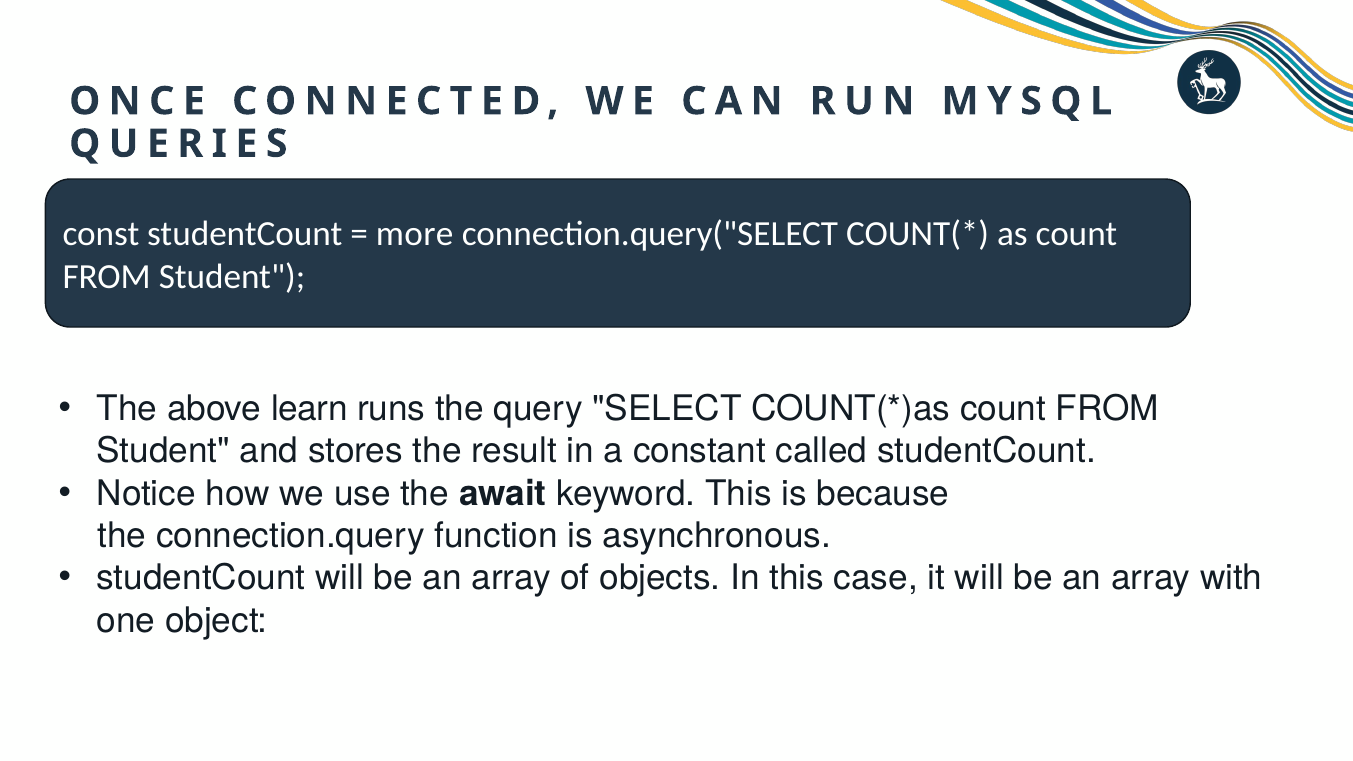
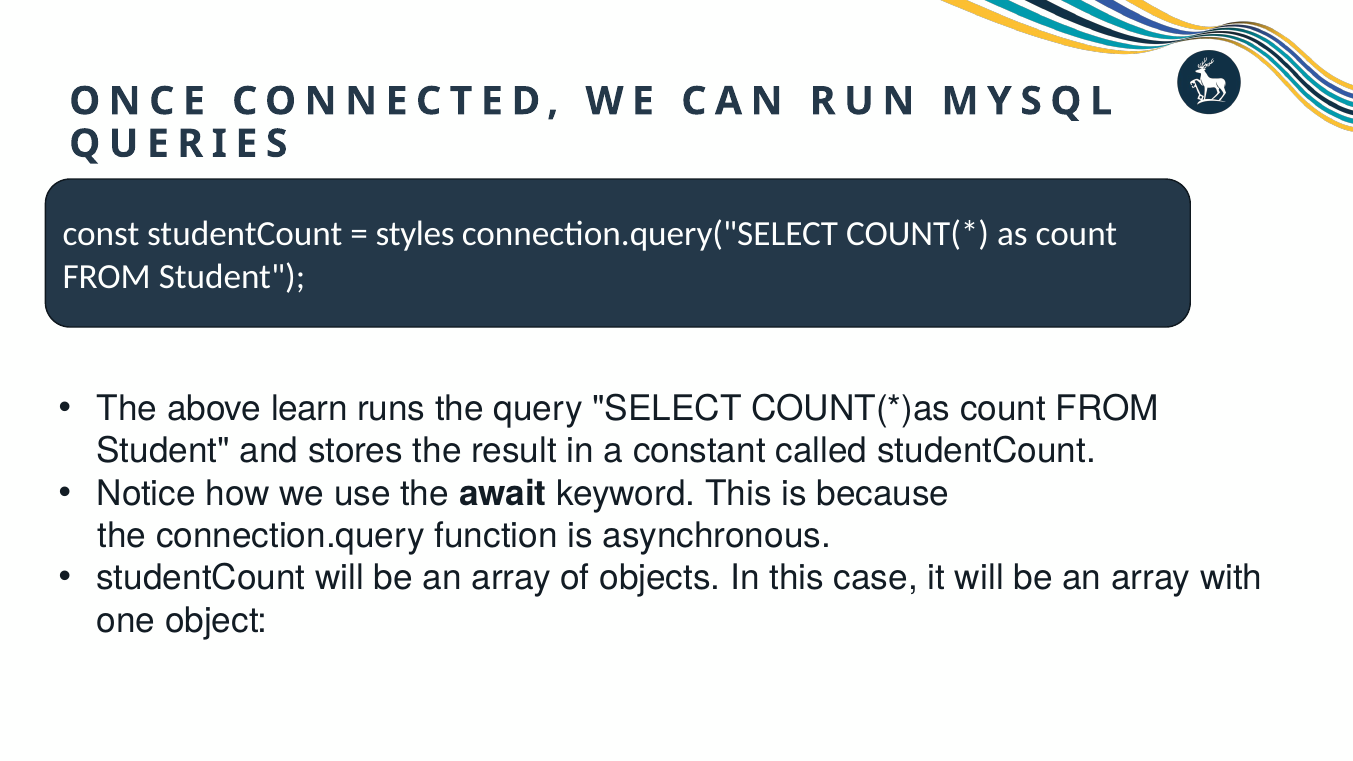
more: more -> styles
